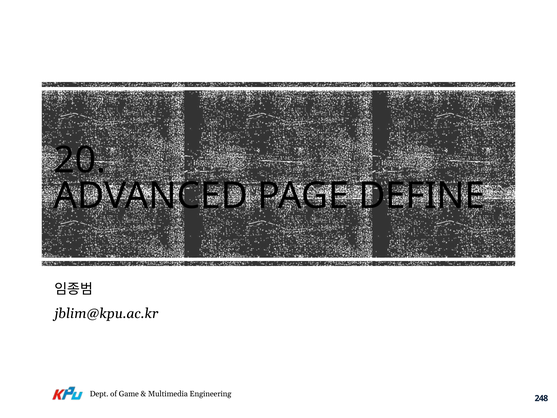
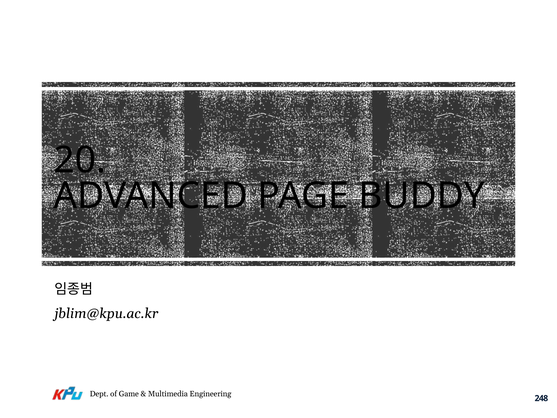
DEFINE: DEFINE -> BUDDY
